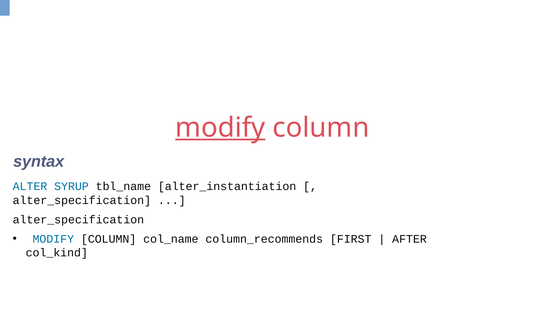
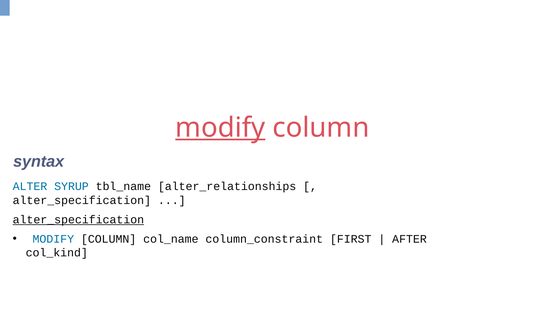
alter_instantiation: alter_instantiation -> alter_relationships
alter_specification at (78, 219) underline: none -> present
column_recommends: column_recommends -> column_constraint
